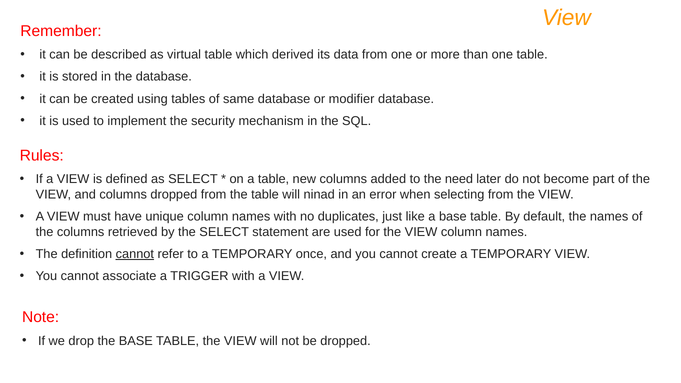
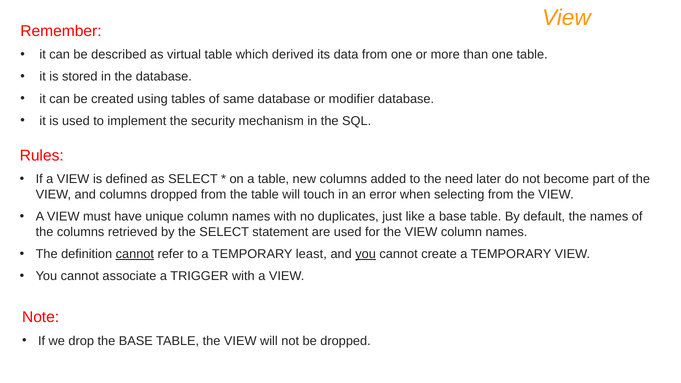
ninad: ninad -> touch
once: once -> least
you at (366, 254) underline: none -> present
